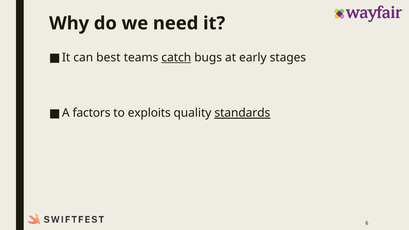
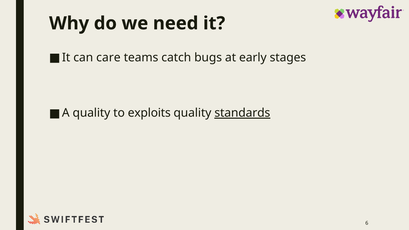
best: best -> care
catch underline: present -> none
A factors: factors -> quality
